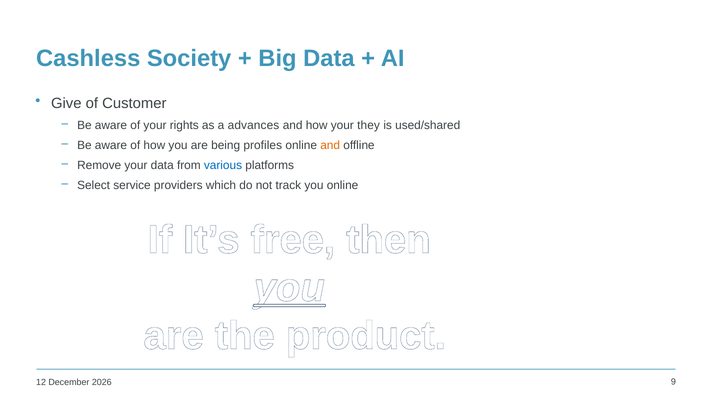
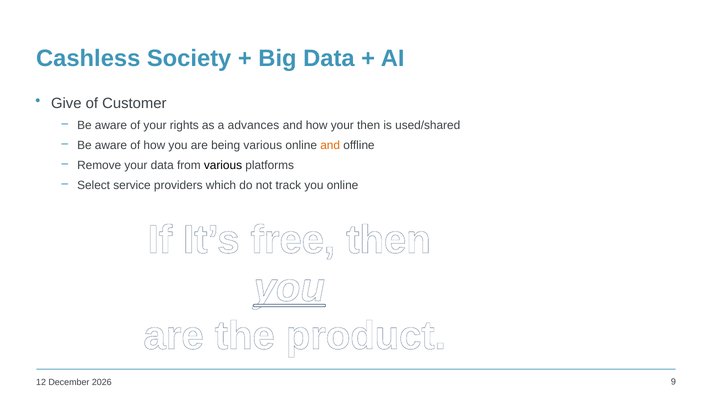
your they: they -> then
being profiles: profiles -> various
various at (223, 166) colour: blue -> black
